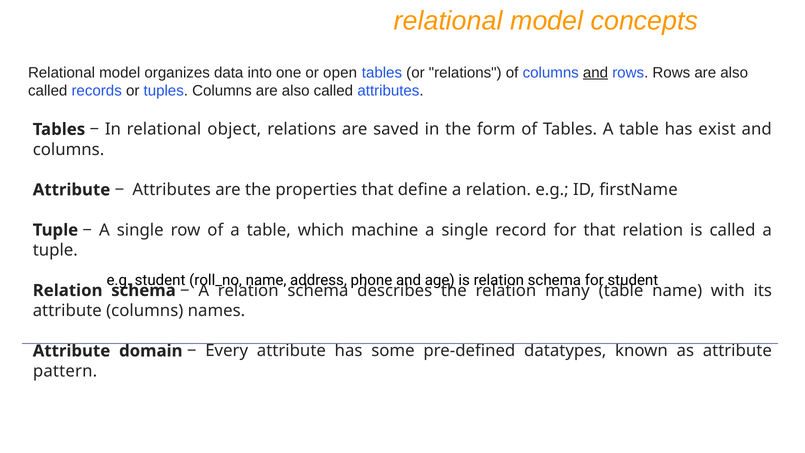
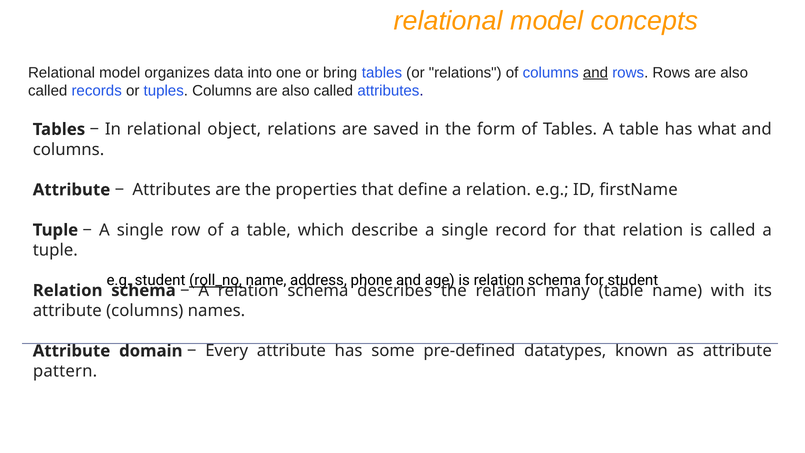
open: open -> bring
exist: exist -> what
machine: machine -> describe
roll_no underline: none -> present
